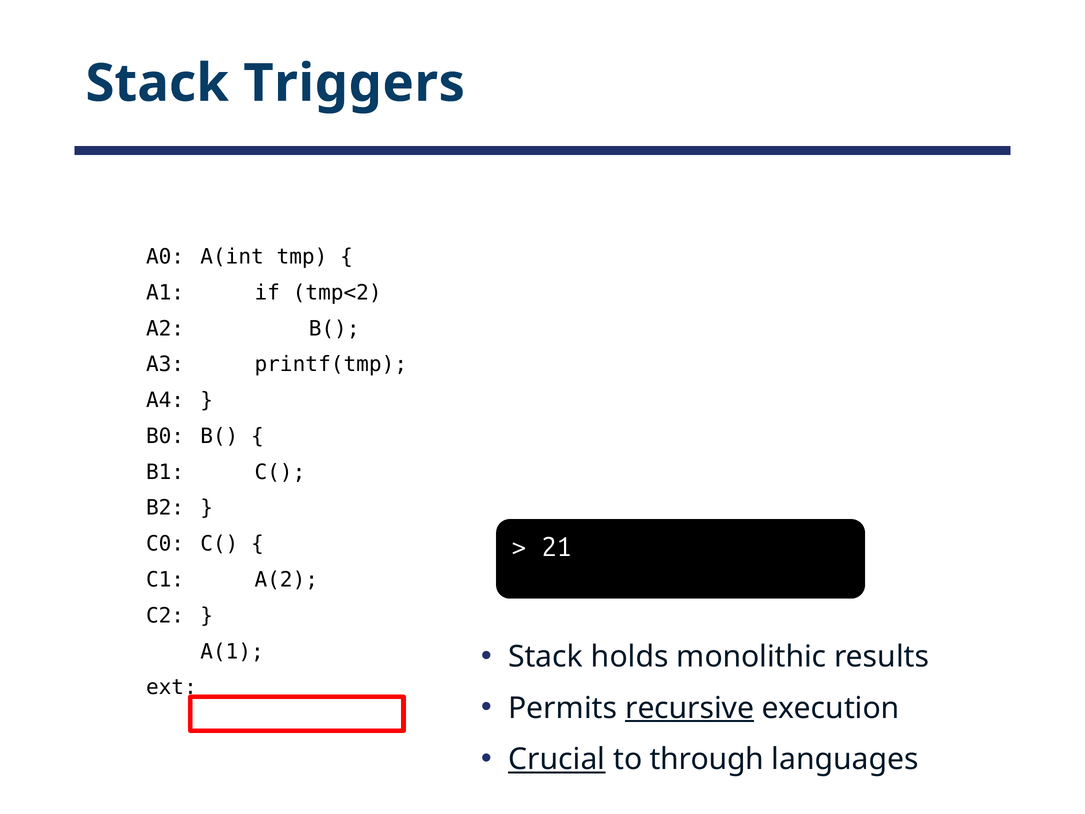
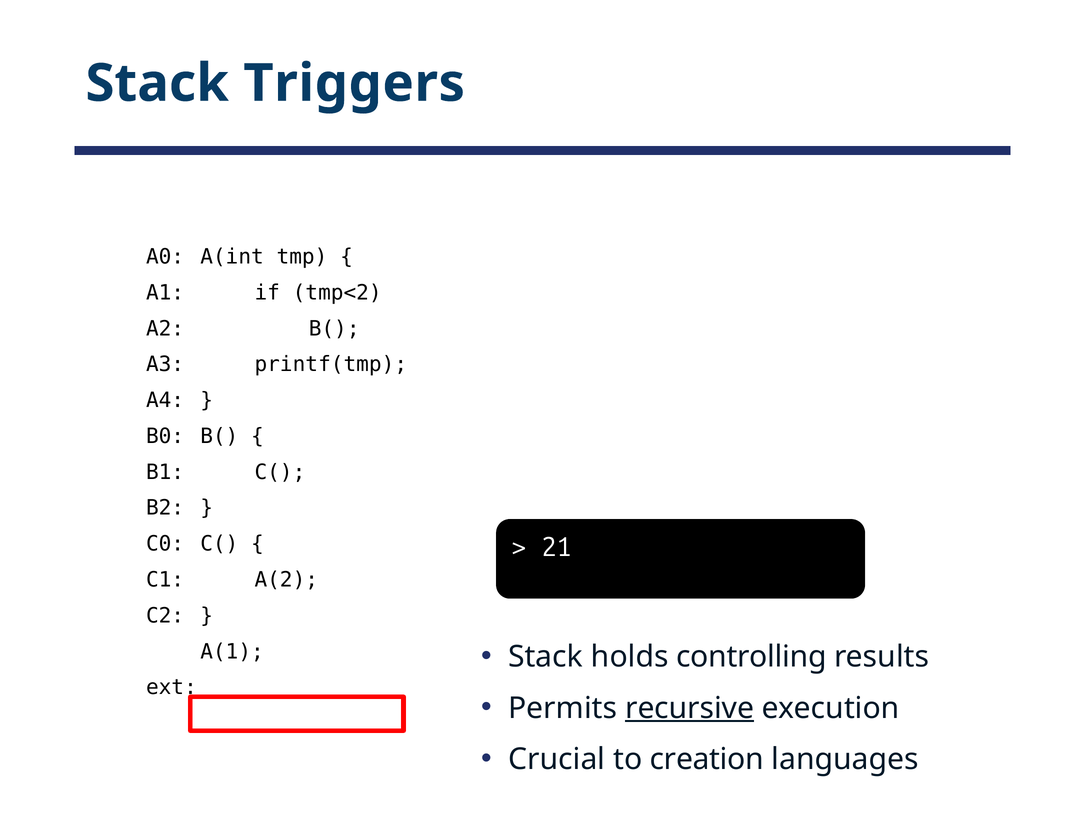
monolithic: monolithic -> controlling
Crucial underline: present -> none
through: through -> creation
